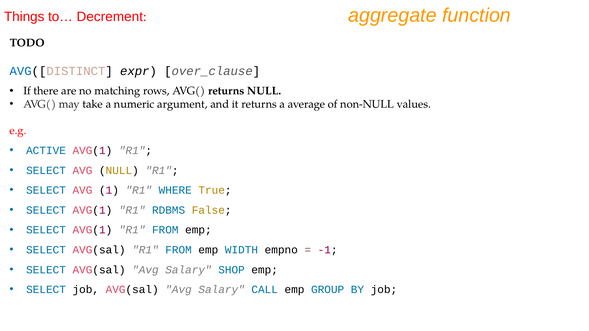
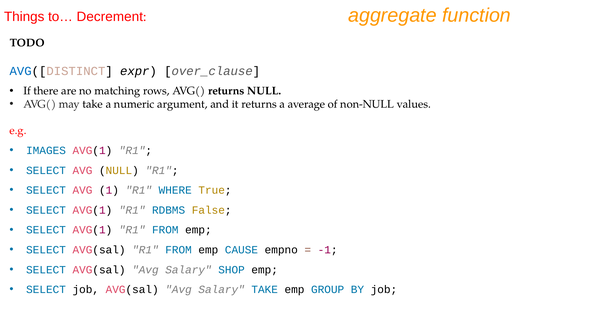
ACTIVE: ACTIVE -> IMAGES
WIDTH: WIDTH -> CAUSE
Salary CALL: CALL -> TAKE
